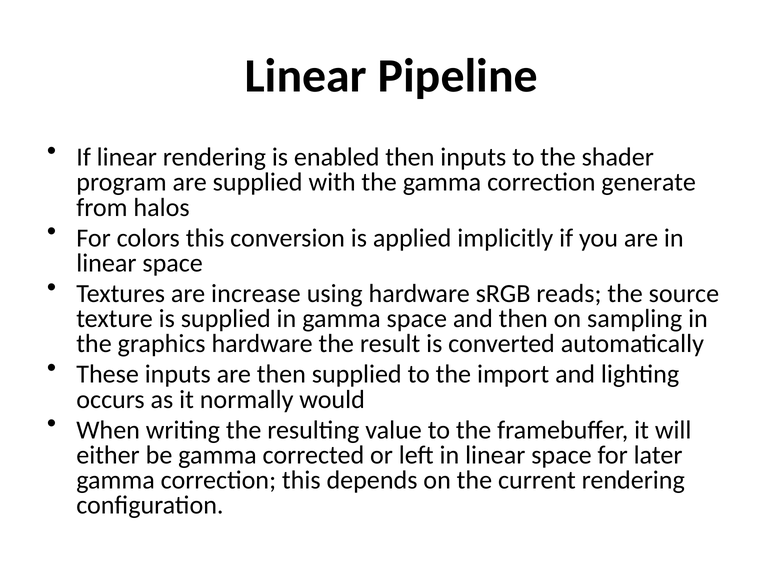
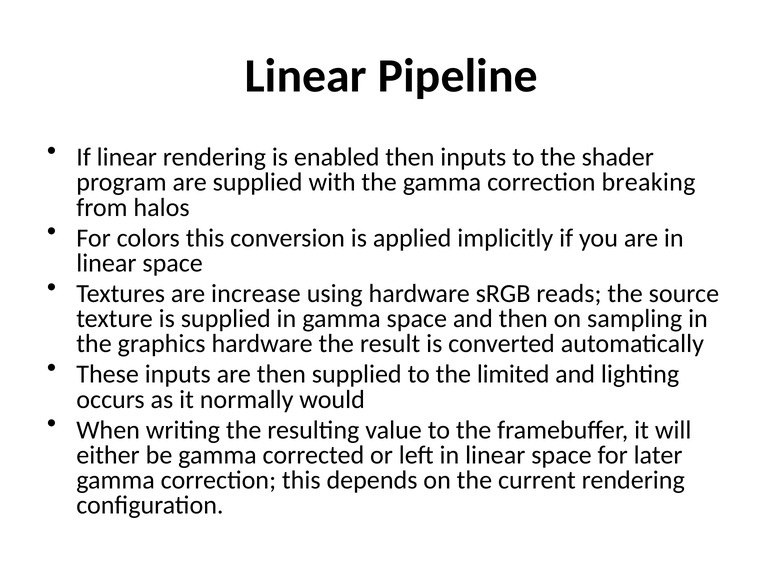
generate: generate -> breaking
import: import -> limited
